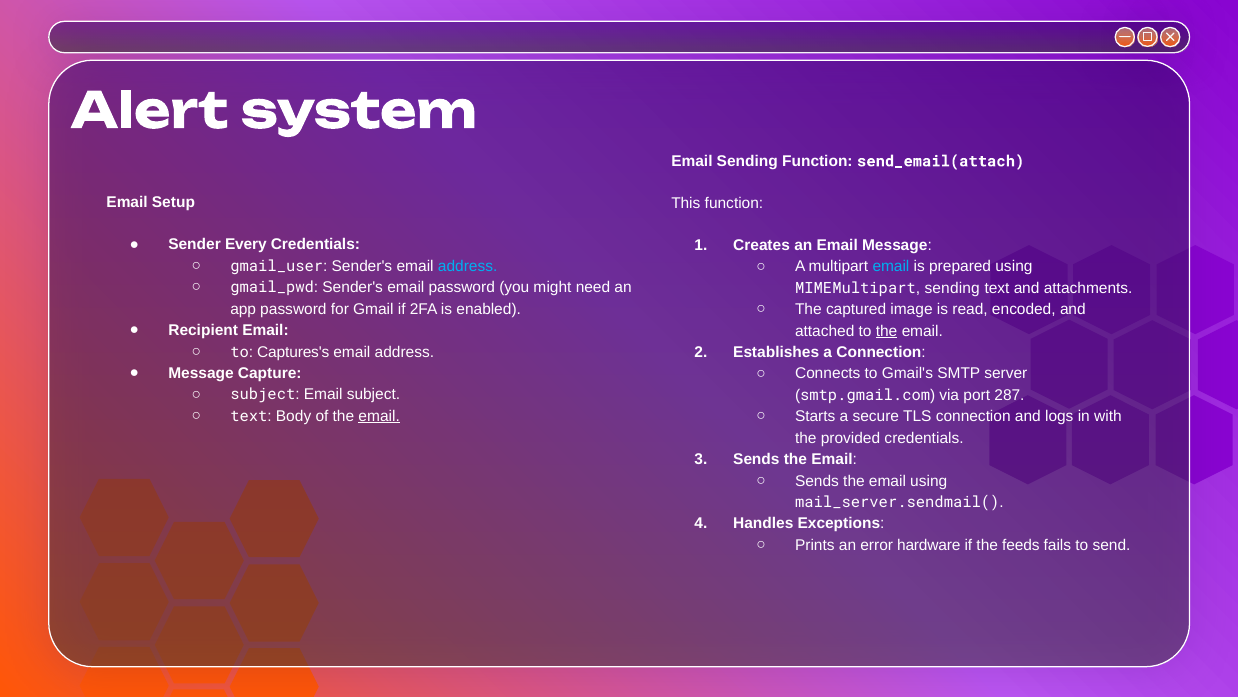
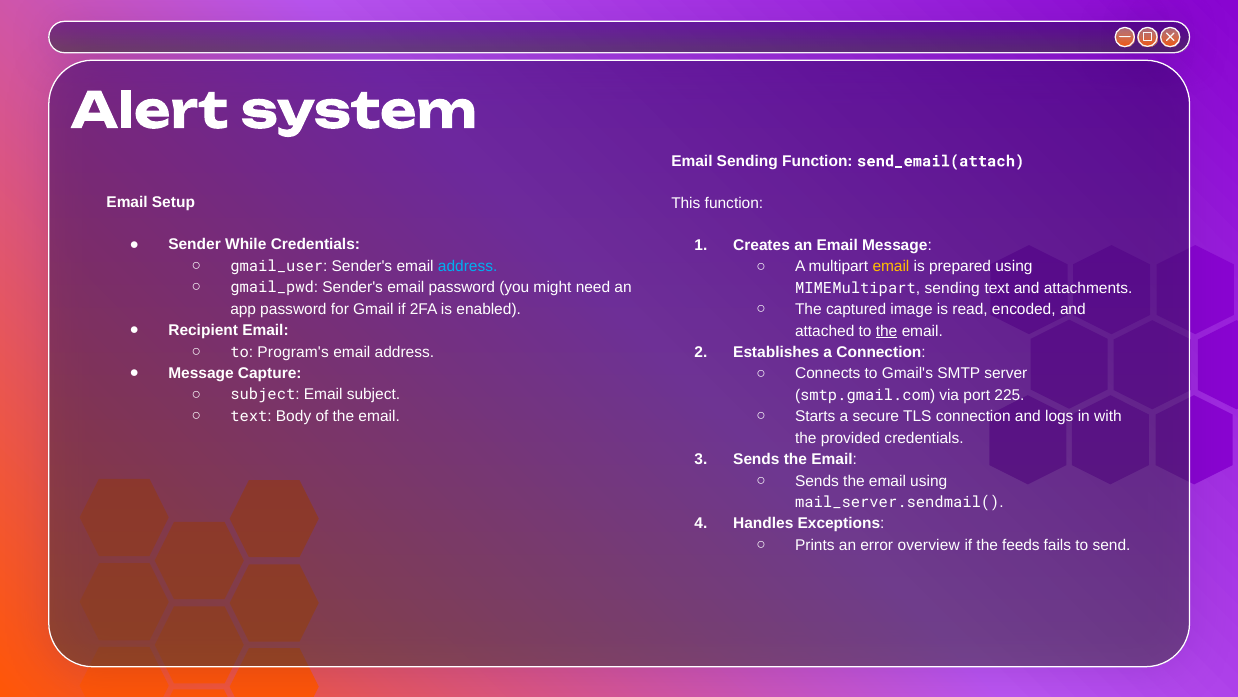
Every: Every -> While
email at (891, 267) colour: light blue -> yellow
Captures's: Captures's -> Program's
287: 287 -> 225
email at (379, 416) underline: present -> none
hardware: hardware -> overview
